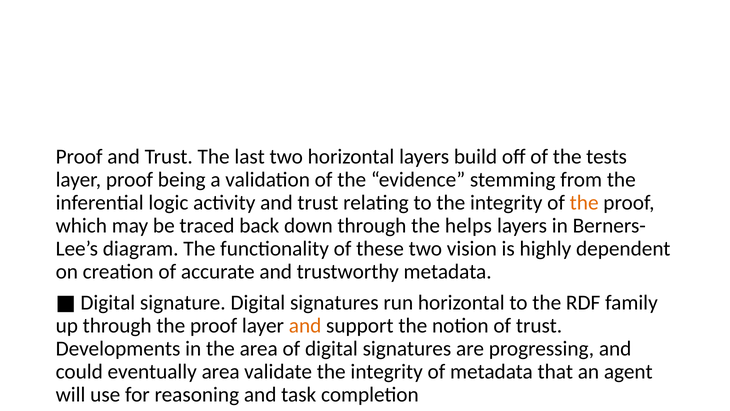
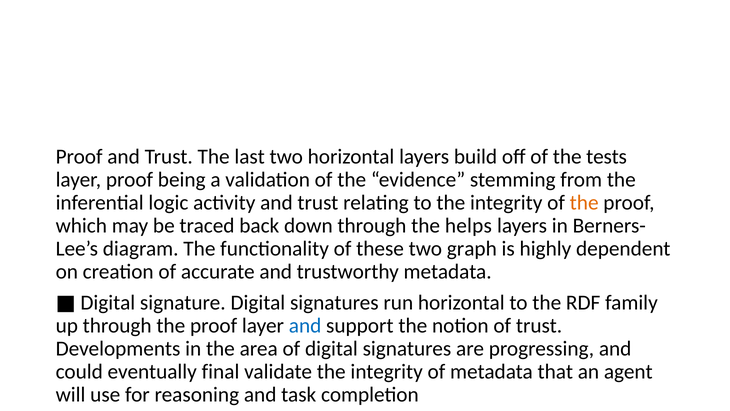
vision: vision -> graph
and at (305, 325) colour: orange -> blue
eventually area: area -> final
